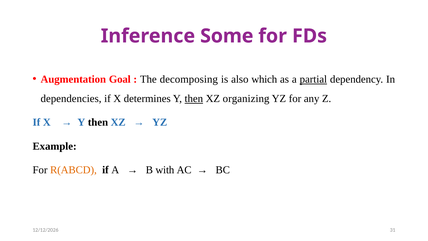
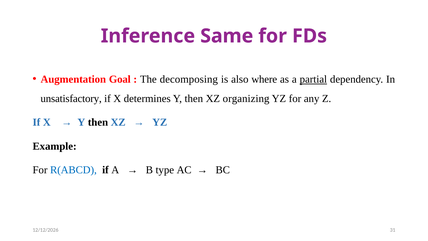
Some: Some -> Same
which: which -> where
dependencies: dependencies -> unsatisfactory
then at (194, 99) underline: present -> none
R(ABCD colour: orange -> blue
with: with -> type
